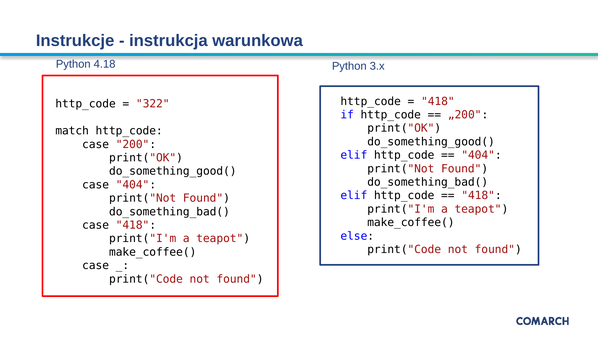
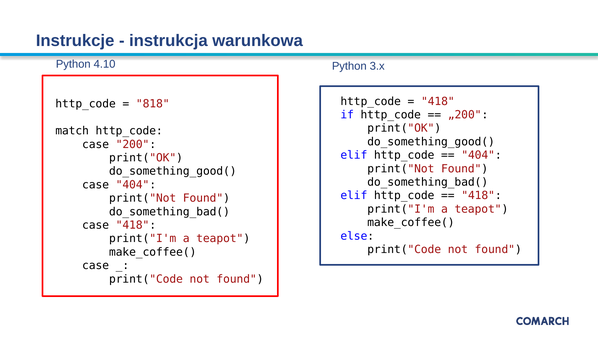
4.18: 4.18 -> 4.10
322: 322 -> 818
